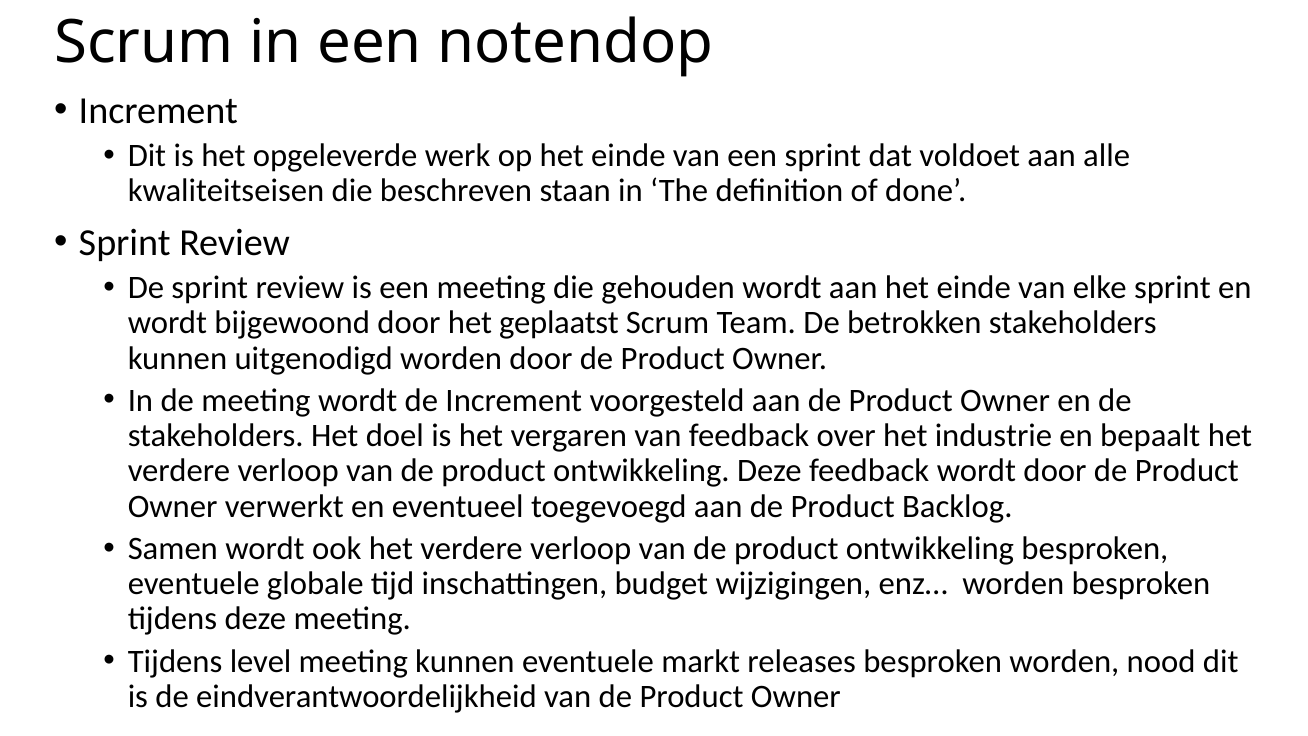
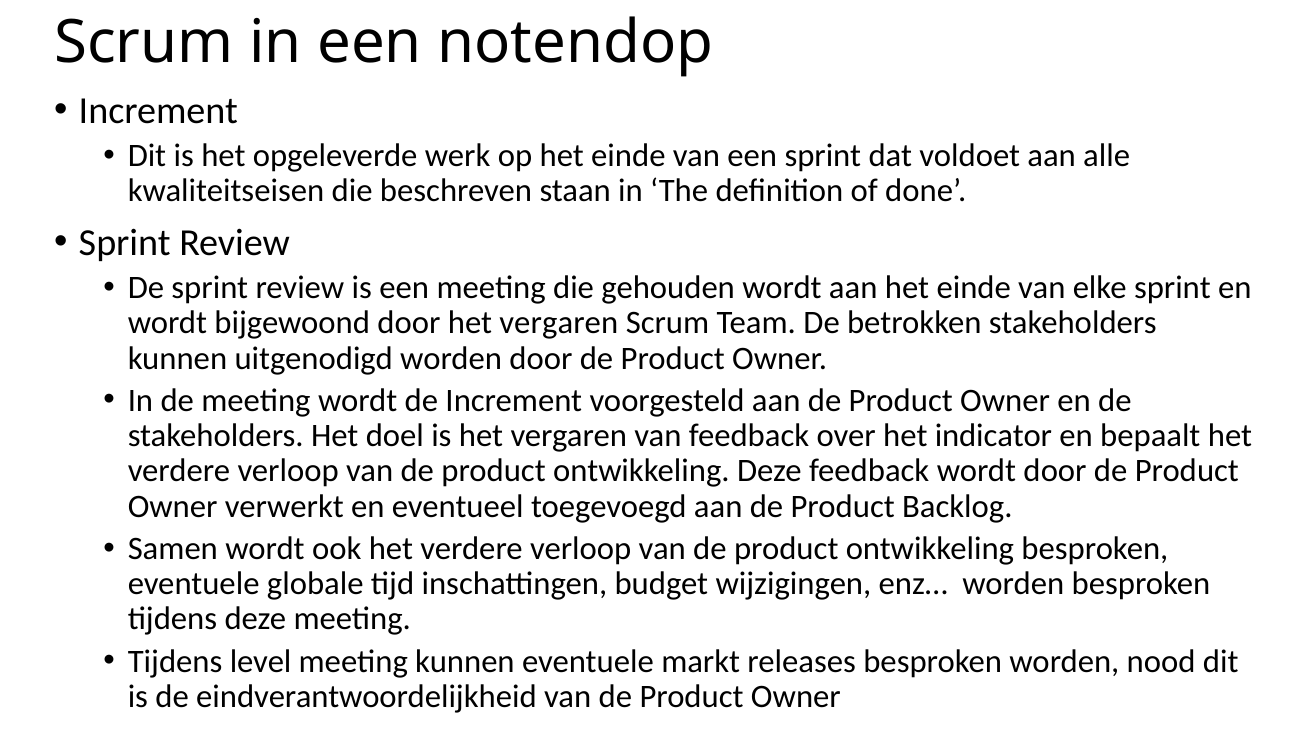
door het geplaatst: geplaatst -> vergaren
industrie: industrie -> indicator
